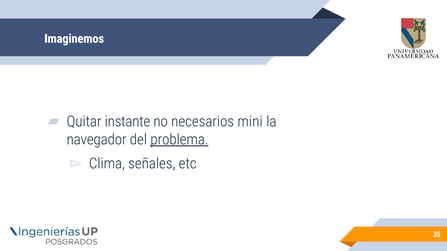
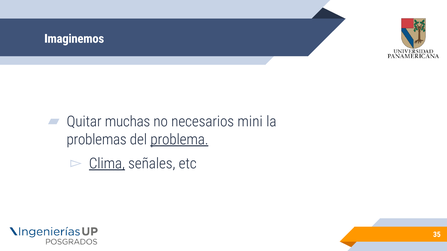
instante: instante -> muchas
navegador: navegador -> problemas
Clima underline: none -> present
